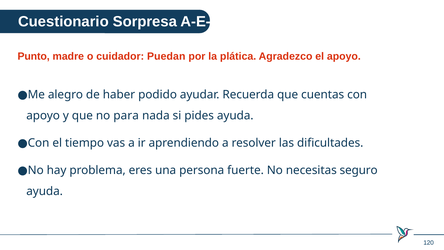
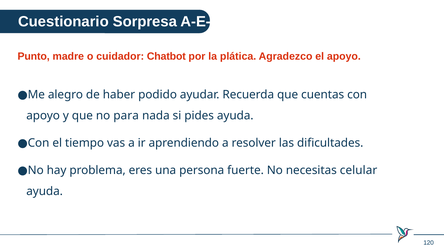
Puedan: Puedan -> Chatbot
seguro: seguro -> celular
